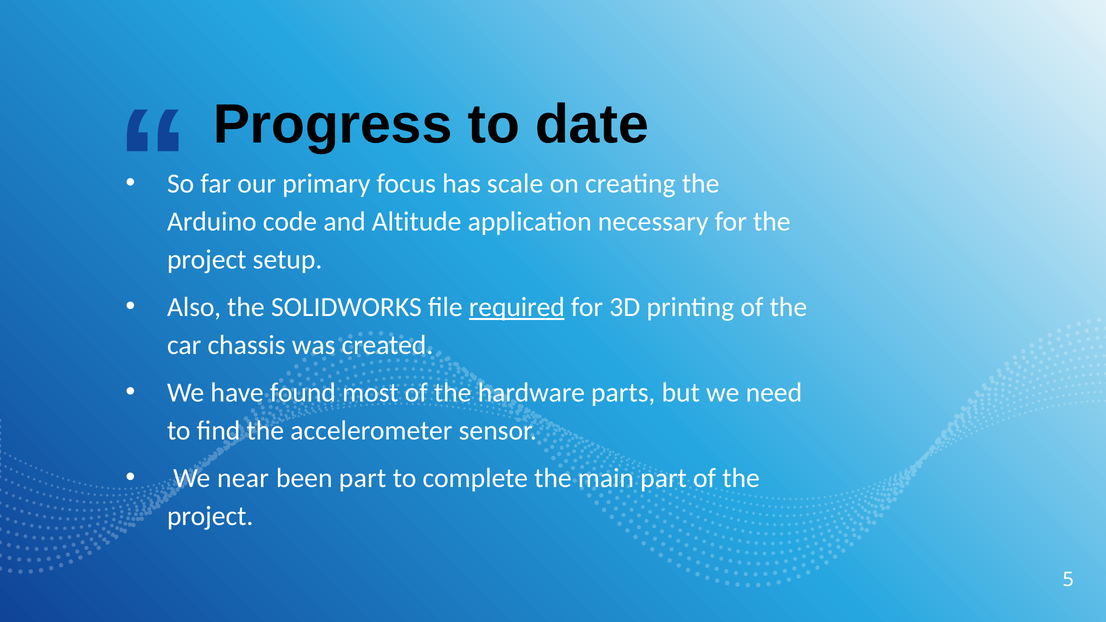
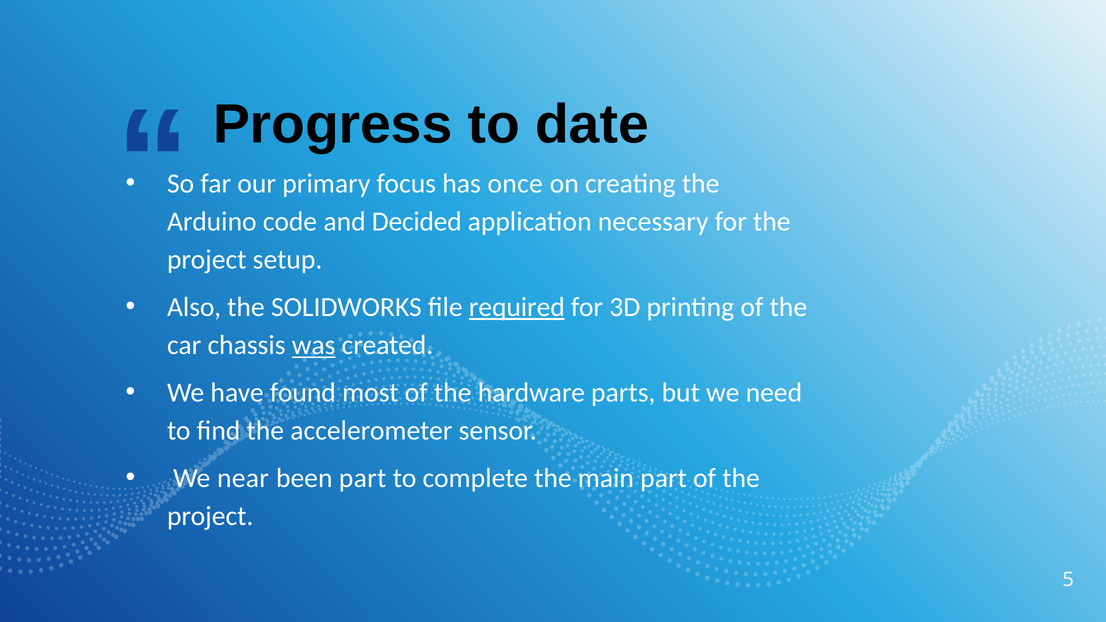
scale: scale -> once
Altitude: Altitude -> Decided
was underline: none -> present
